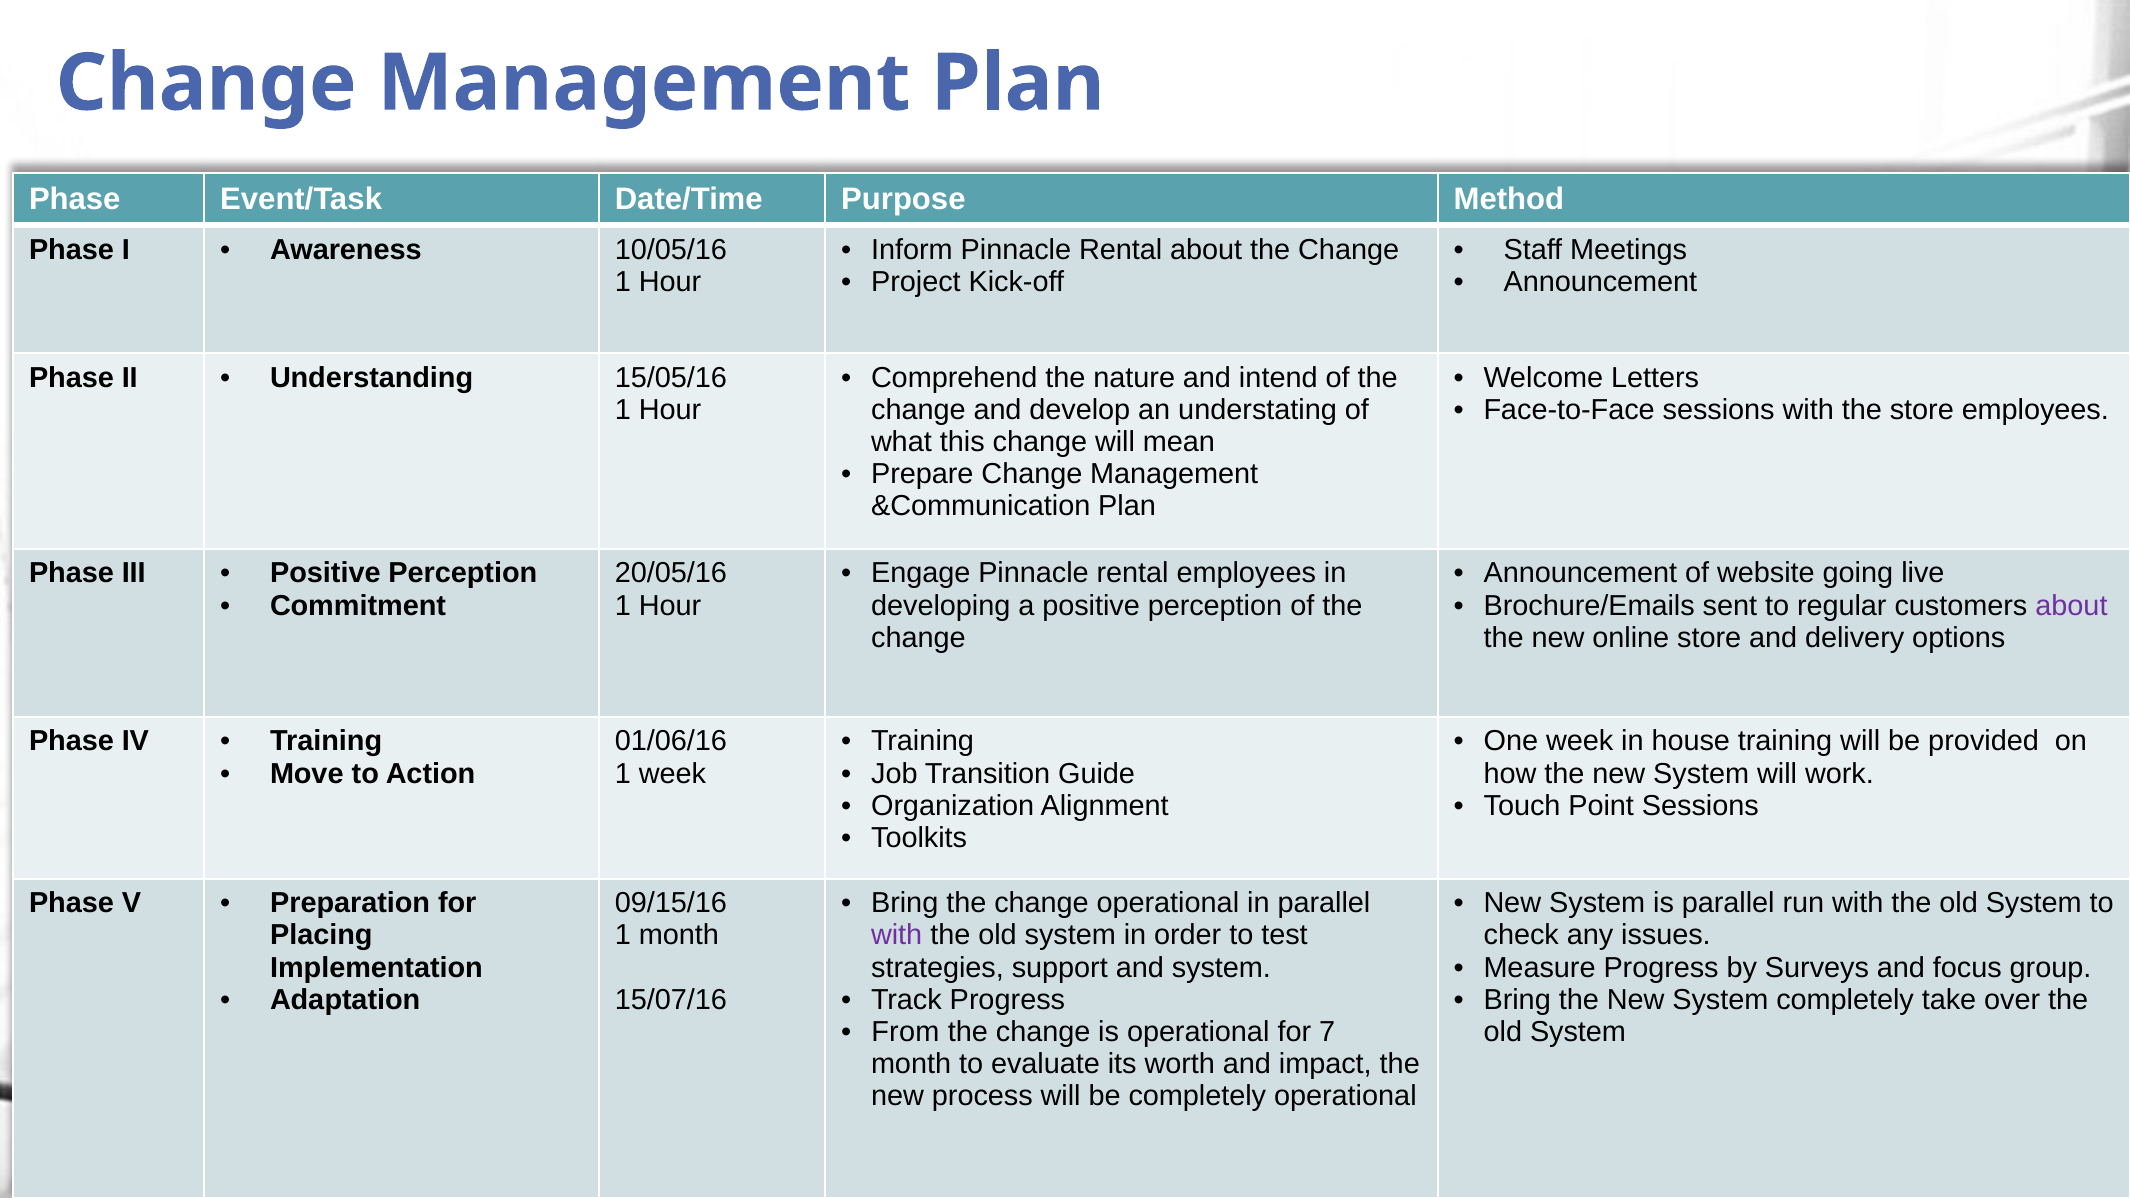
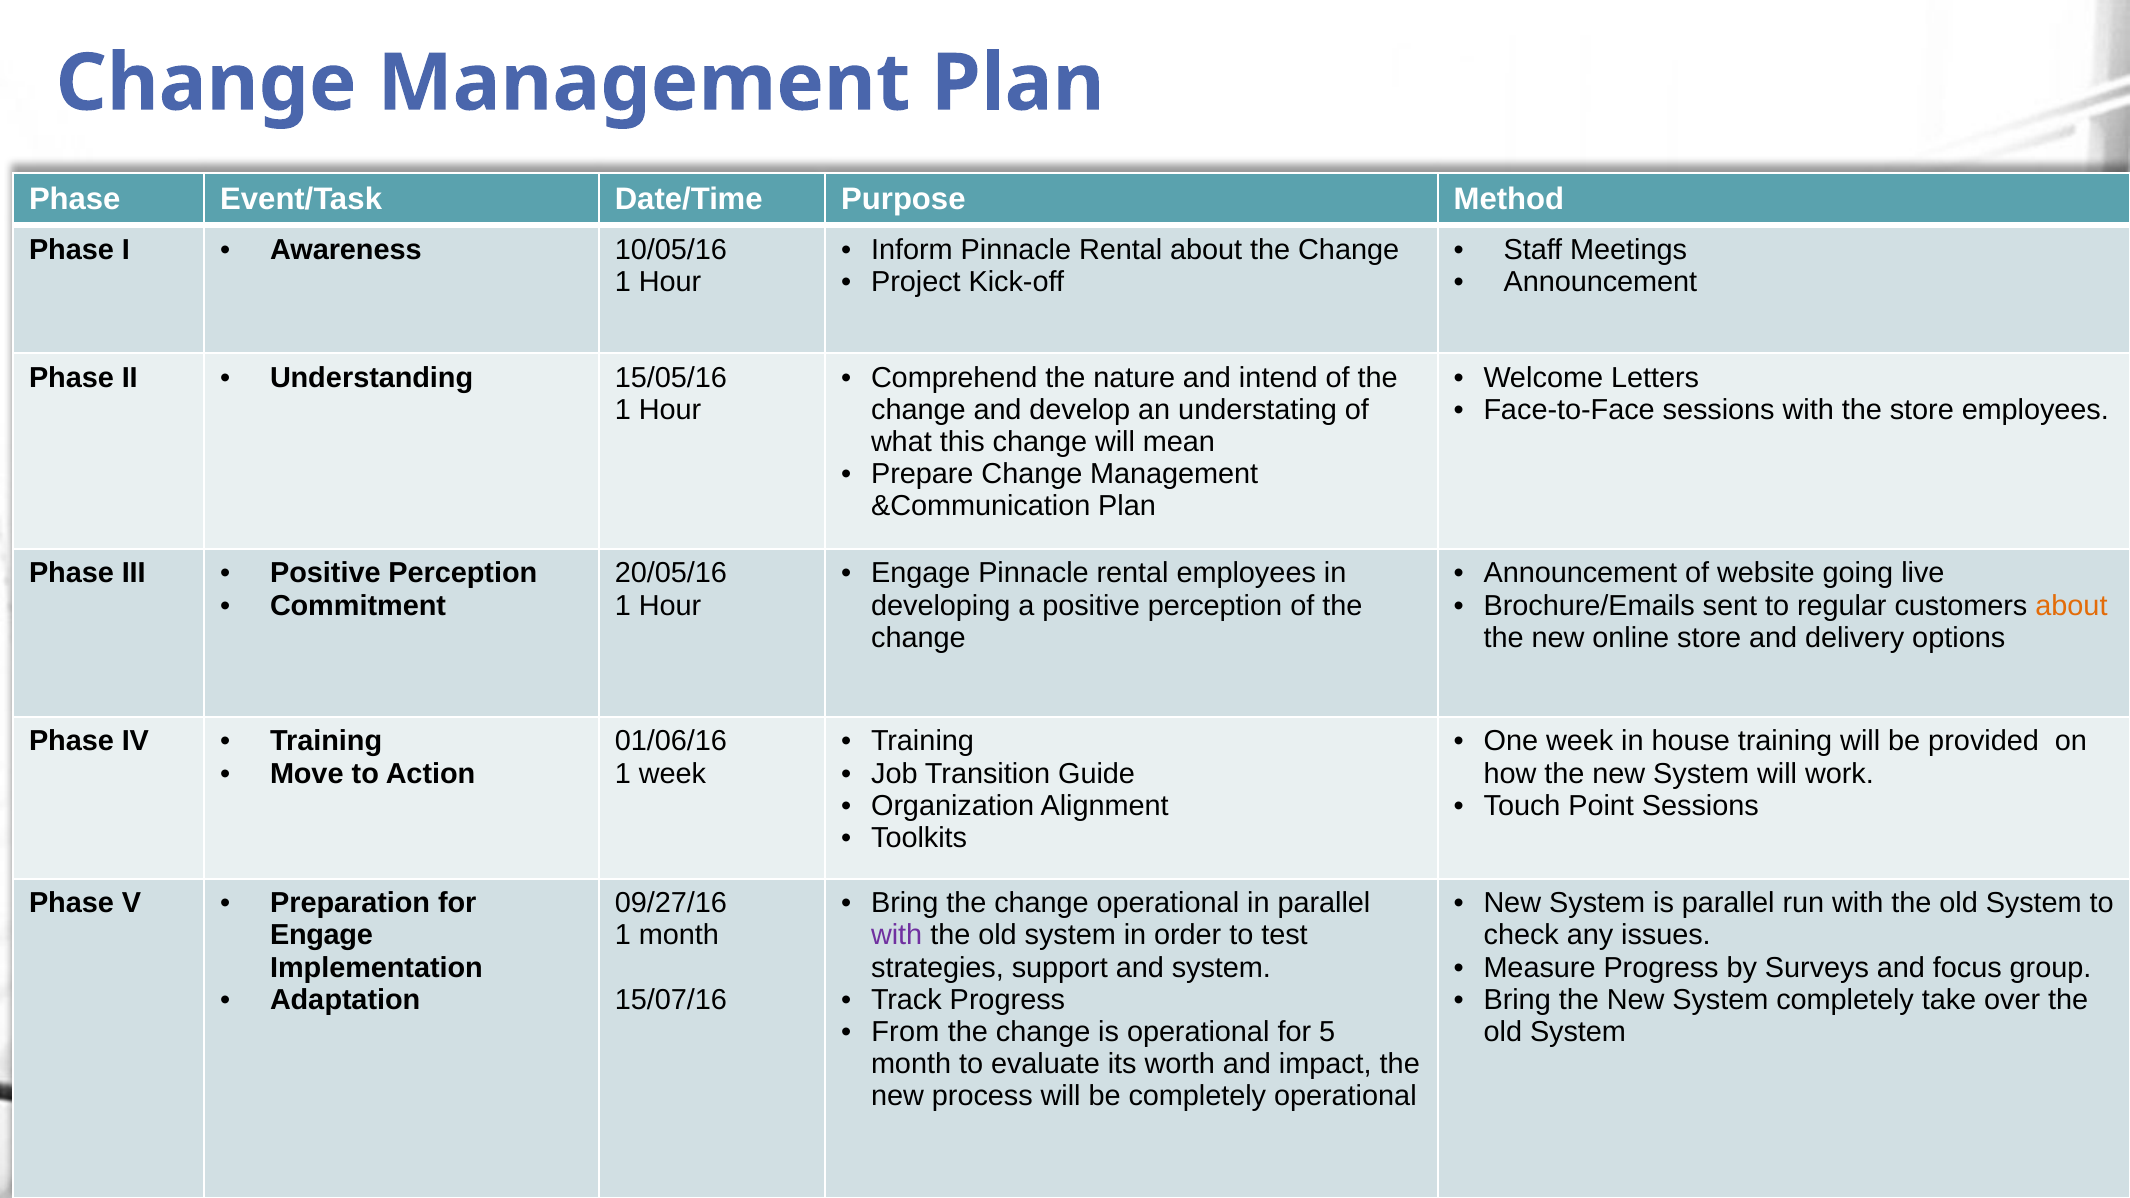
about at (2071, 606) colour: purple -> orange
09/15/16: 09/15/16 -> 09/27/16
Placing at (321, 936): Placing -> Engage
7: 7 -> 5
